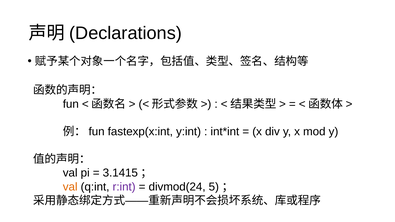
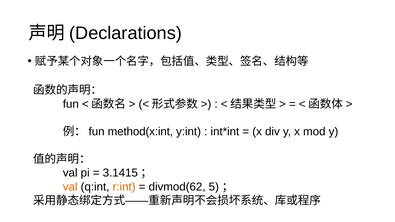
fastexp(x:int: fastexp(x:int -> method(x:int
r:int colour: purple -> orange
divmod(24: divmod(24 -> divmod(62
